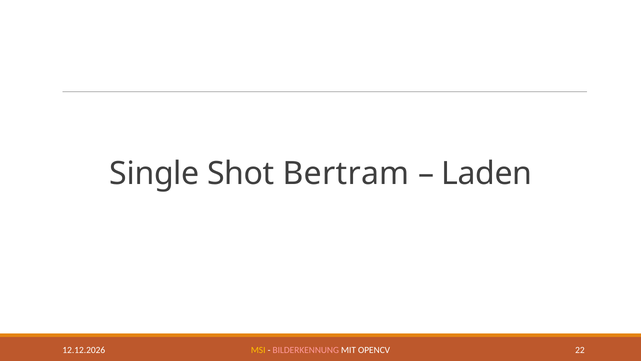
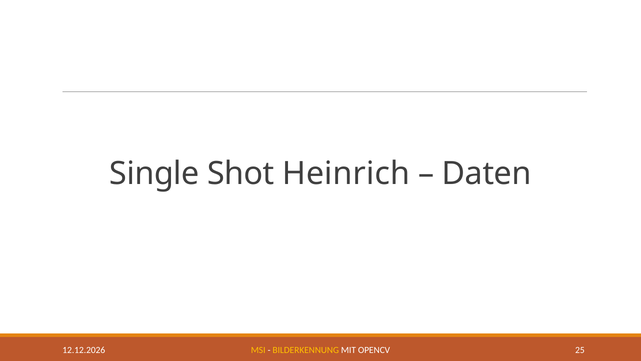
Bertram: Bertram -> Heinrich
Laden: Laden -> Daten
BILDERKENNUNG colour: pink -> yellow
22: 22 -> 25
